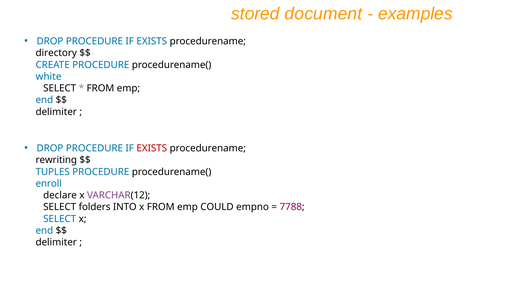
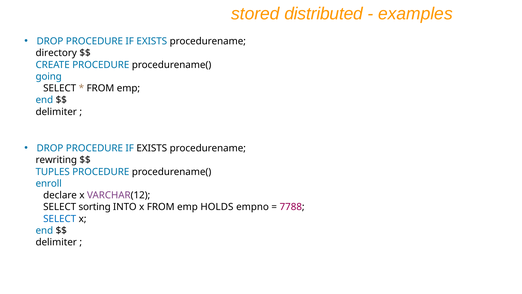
document: document -> distributed
white: white -> going
EXISTS at (152, 148) colour: red -> black
folders: folders -> sorting
COULD: COULD -> HOLDS
